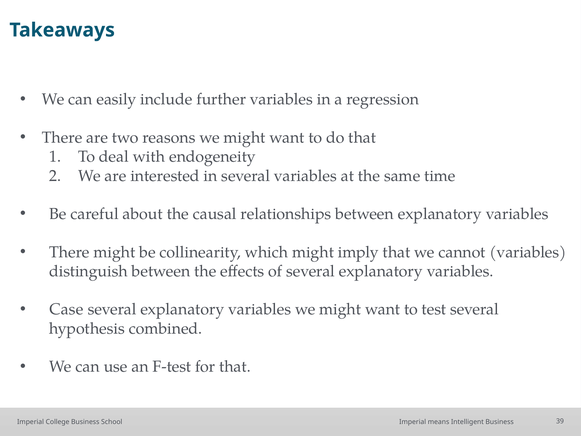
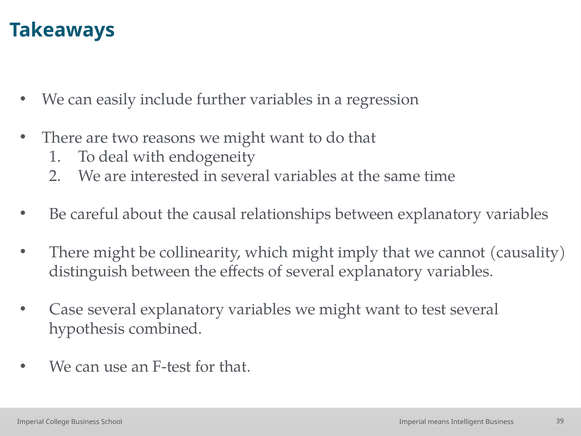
cannot variables: variables -> causality
